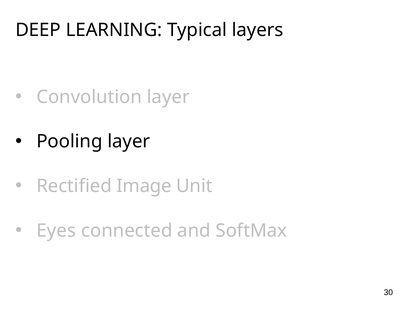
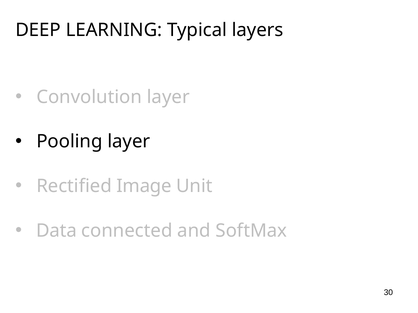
Eyes: Eyes -> Data
